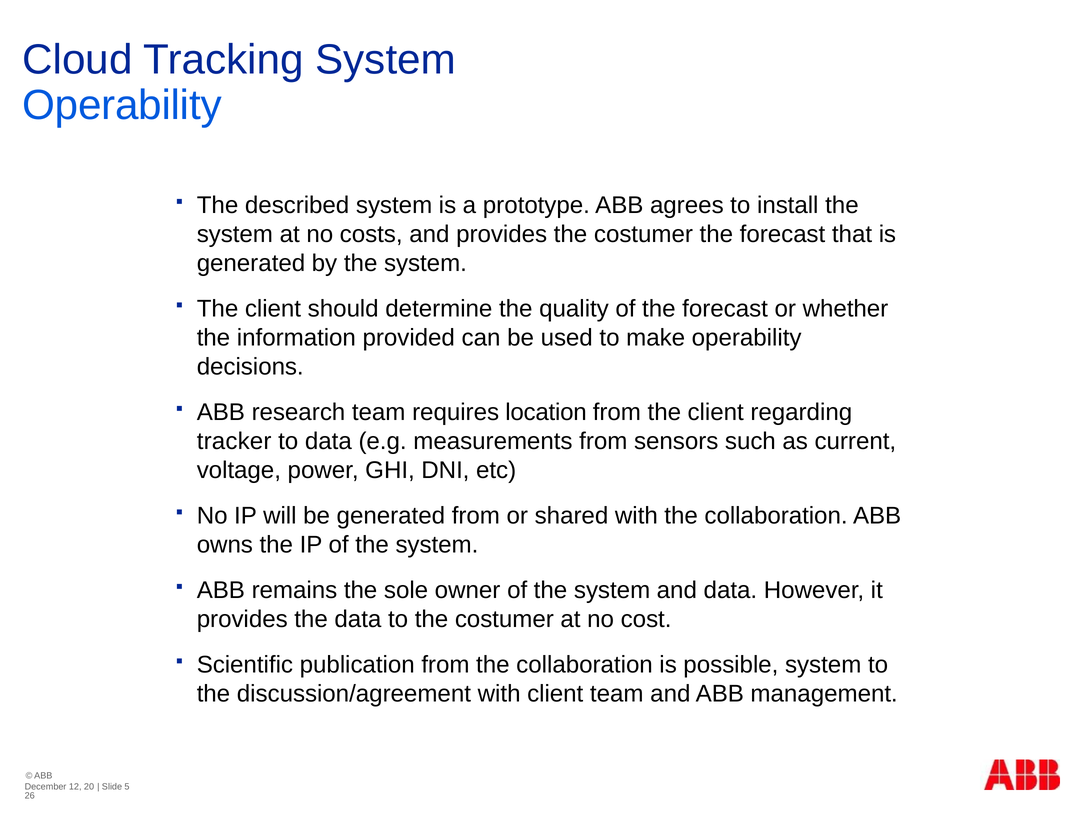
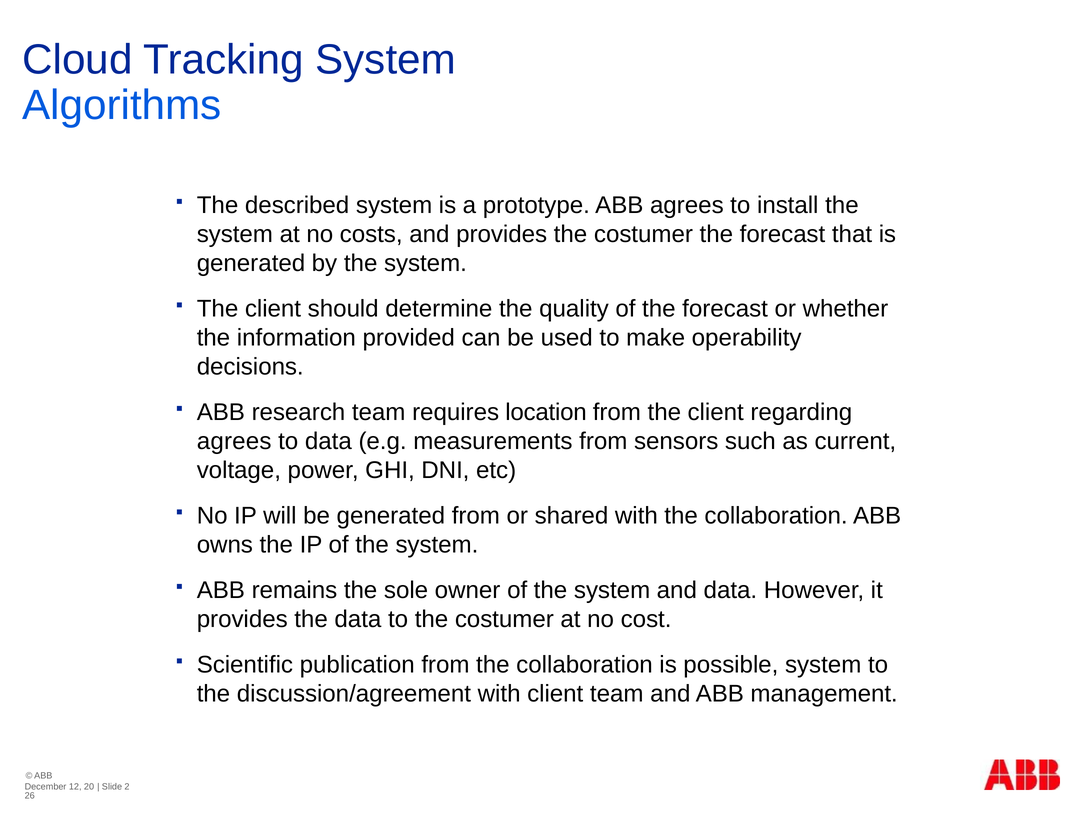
Operability at (122, 105): Operability -> Algorithms
tracker at (234, 441): tracker -> agrees
5: 5 -> 2
